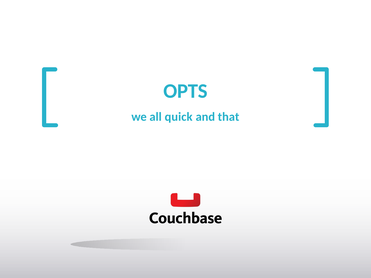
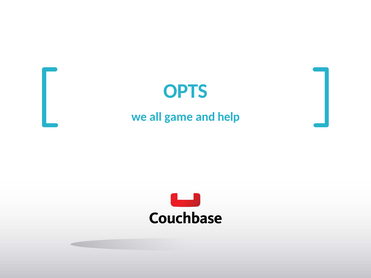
quick: quick -> game
that: that -> help
